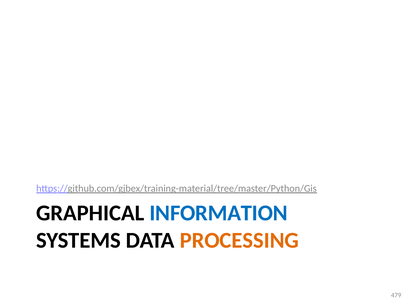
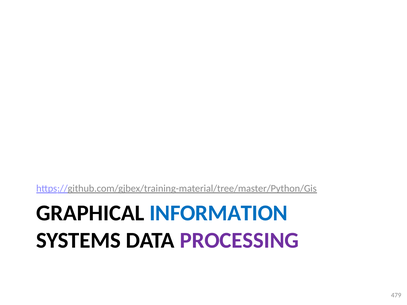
PROCESSING colour: orange -> purple
